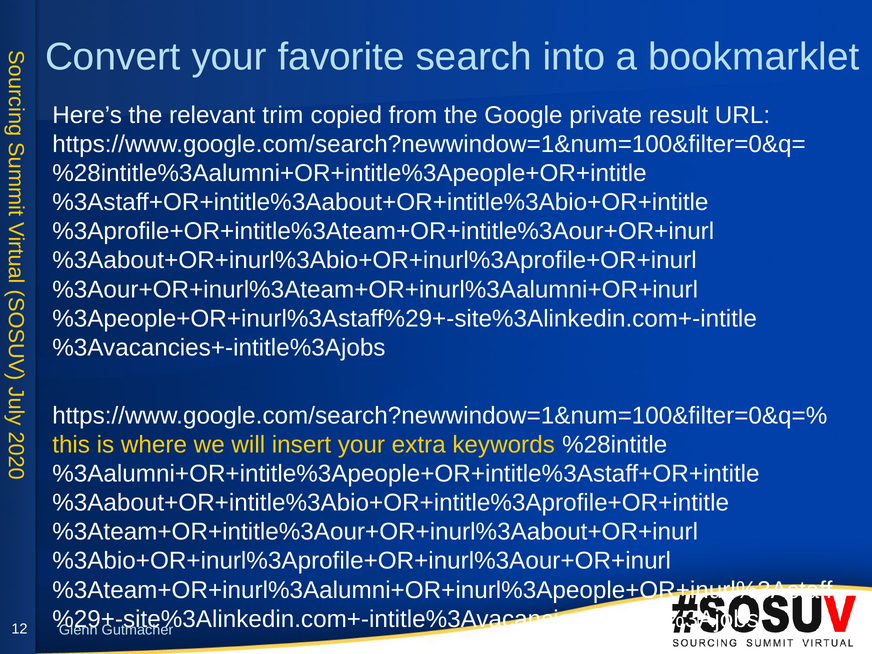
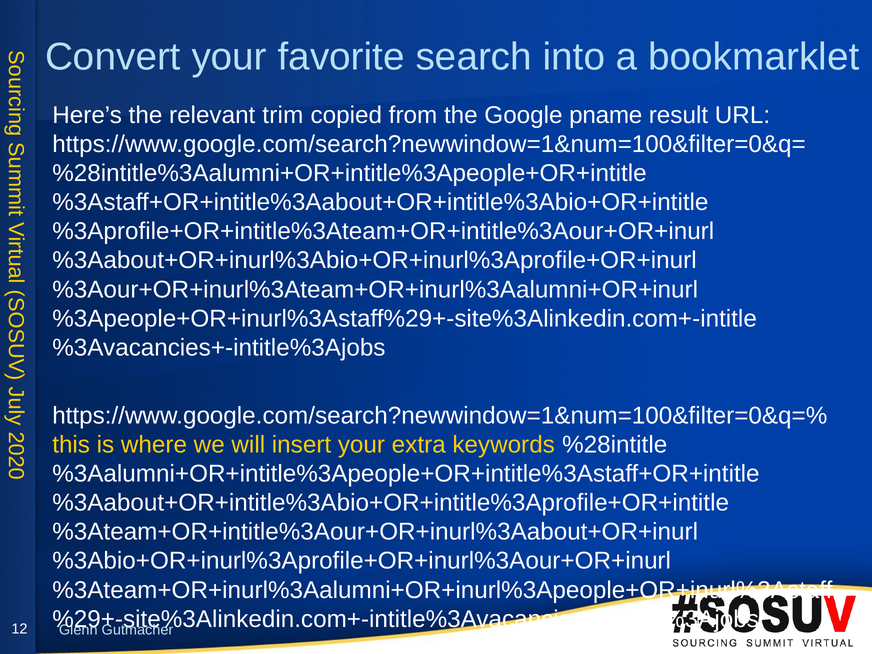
private: private -> pname
